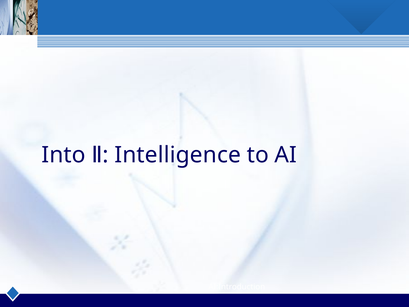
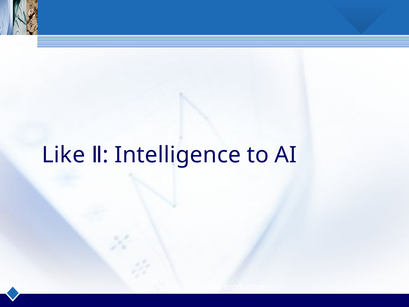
Into: Into -> Like
